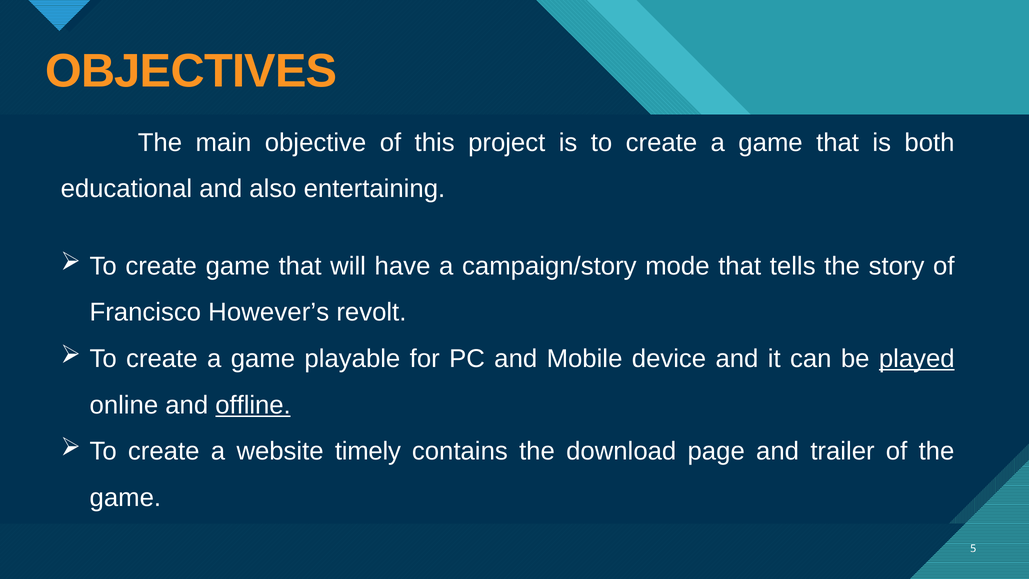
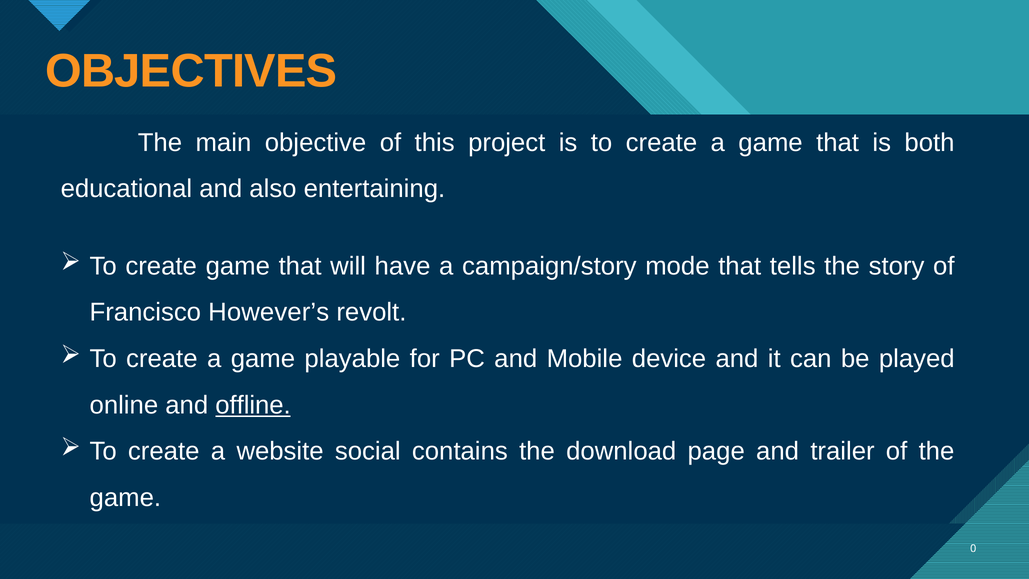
played underline: present -> none
timely: timely -> social
5: 5 -> 0
